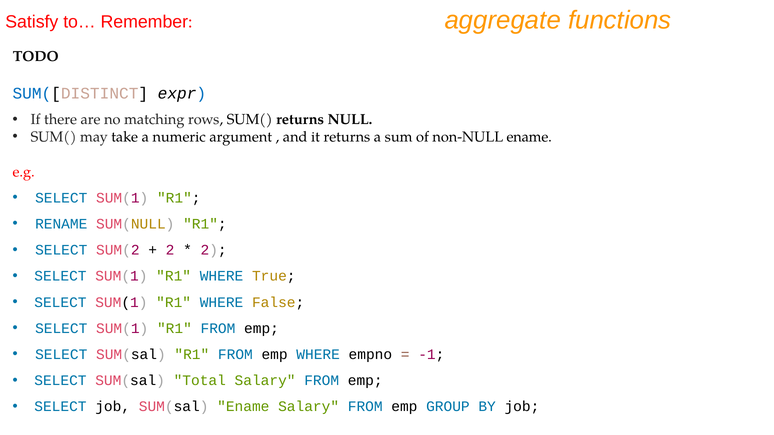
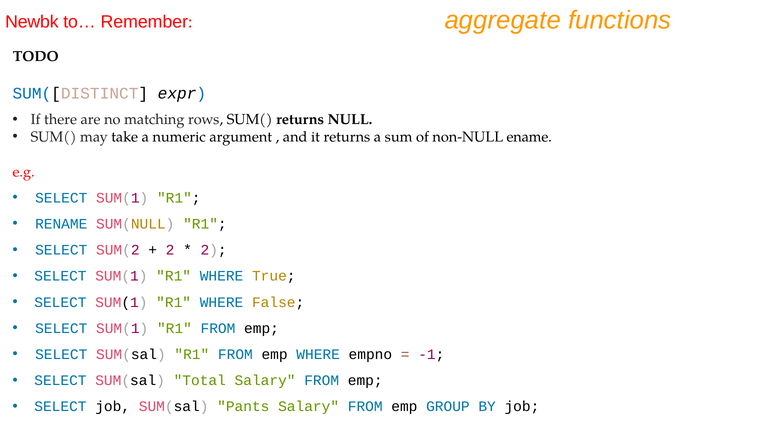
Satisfy: Satisfy -> Newbk
SUM(sal Ename: Ename -> Pants
